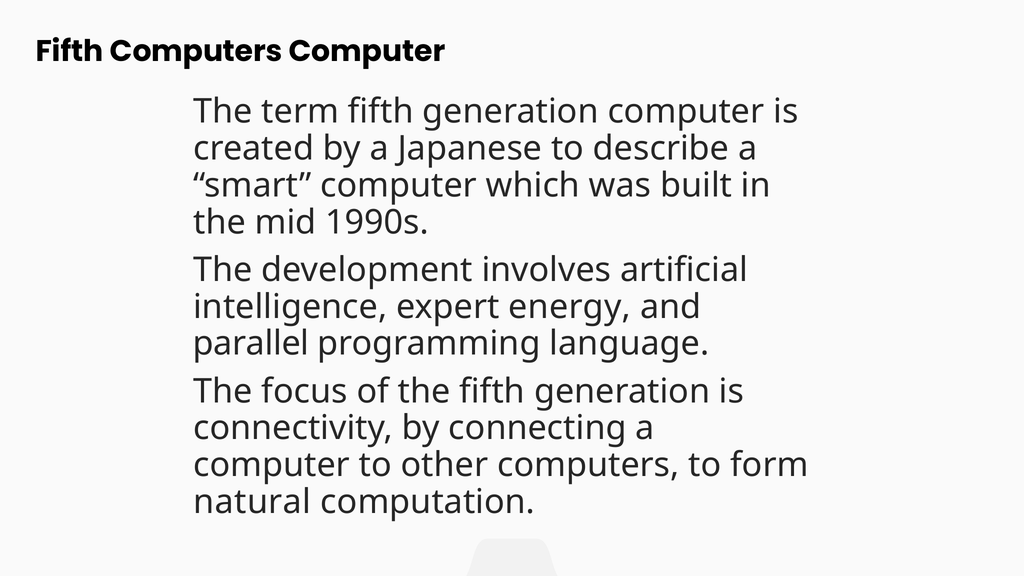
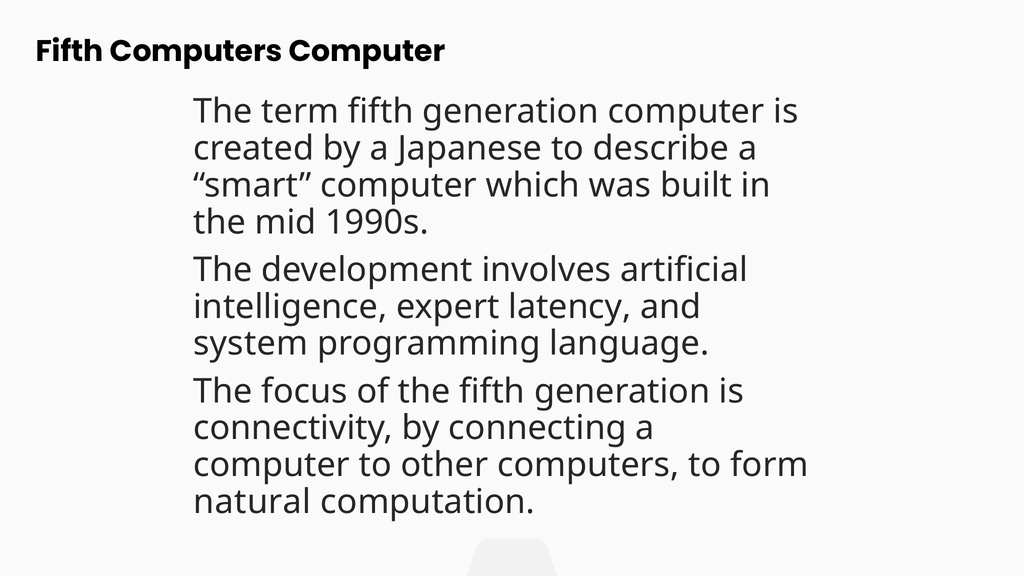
energy: energy -> latency
parallel: parallel -> system
